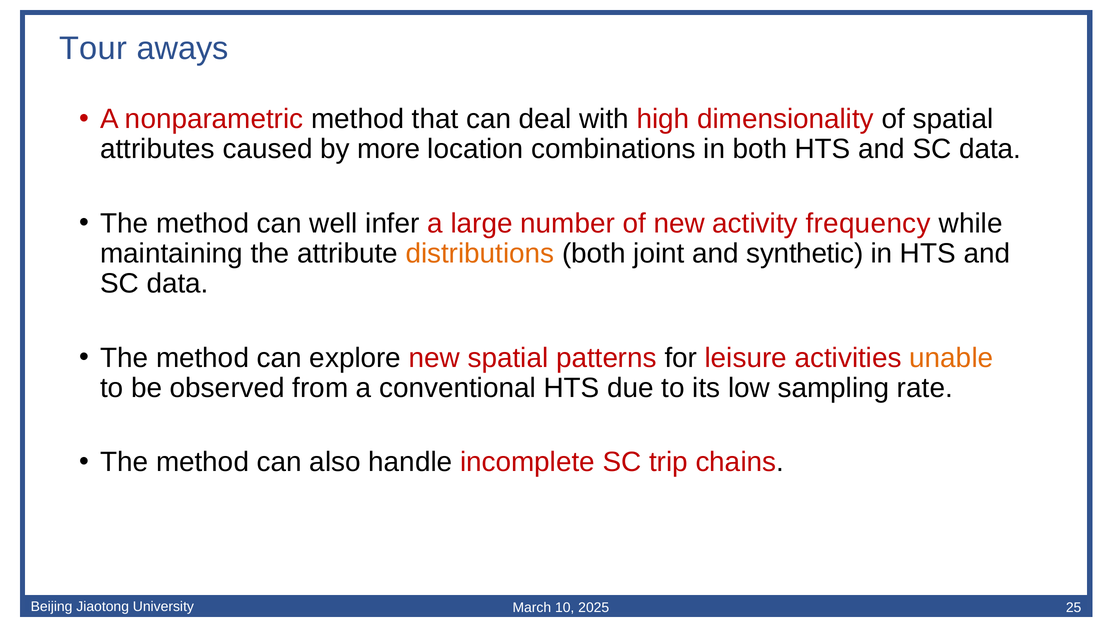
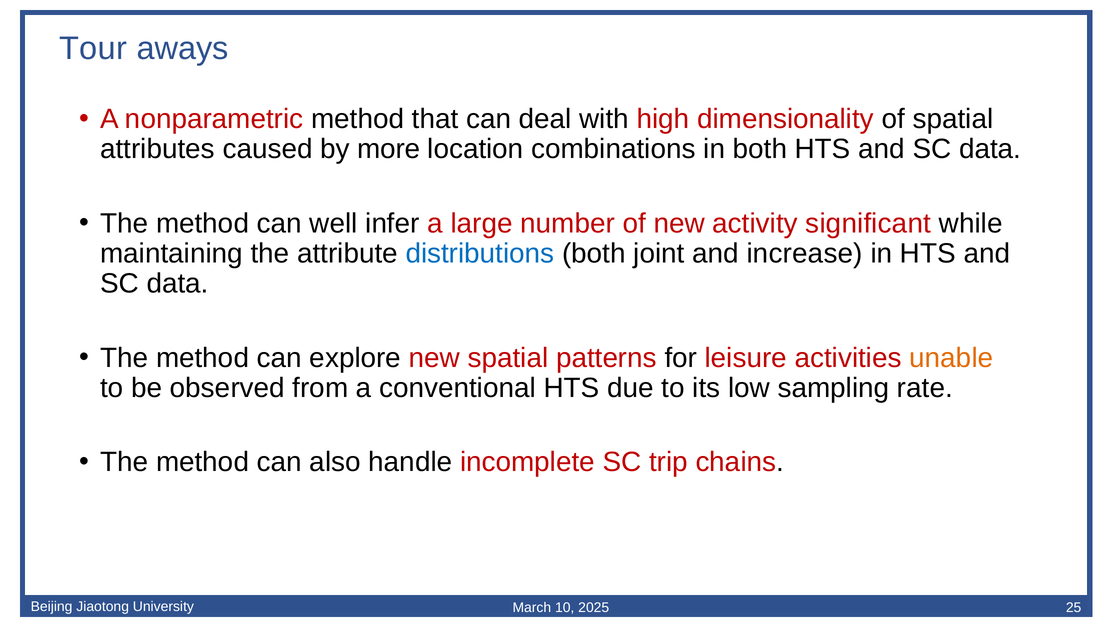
frequency: frequency -> significant
distributions colour: orange -> blue
synthetic: synthetic -> increase
